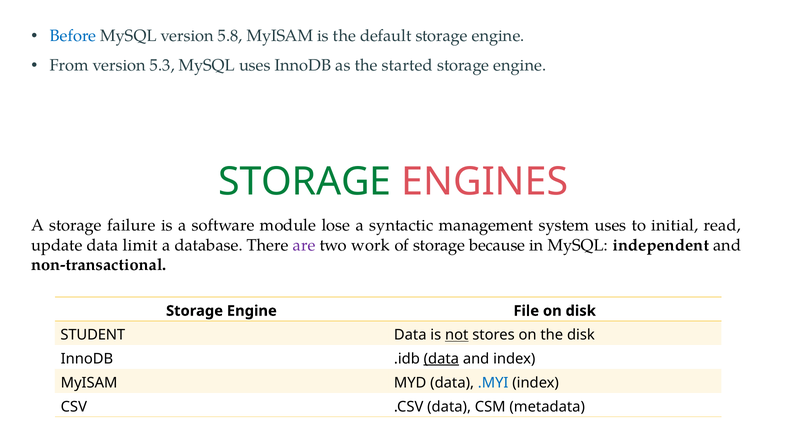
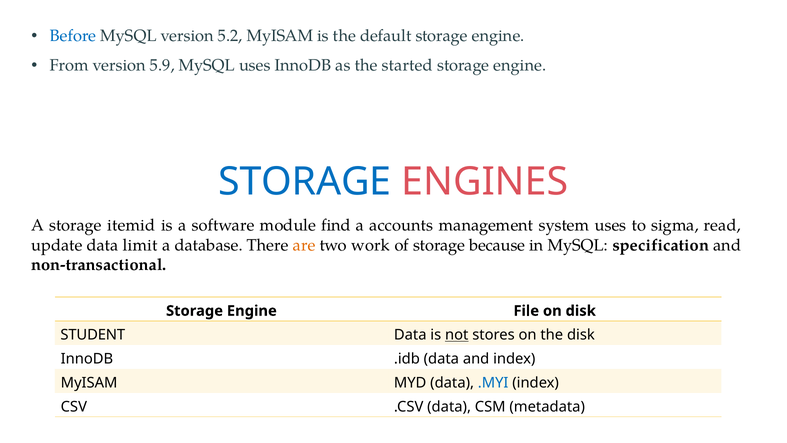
5.8: 5.8 -> 5.2
5.3: 5.3 -> 5.9
STORAGE at (305, 182) colour: green -> blue
failure: failure -> itemid
lose: lose -> find
syntactic: syntactic -> accounts
initial: initial -> sigma
are colour: purple -> orange
independent: independent -> specification
data at (441, 359) underline: present -> none
